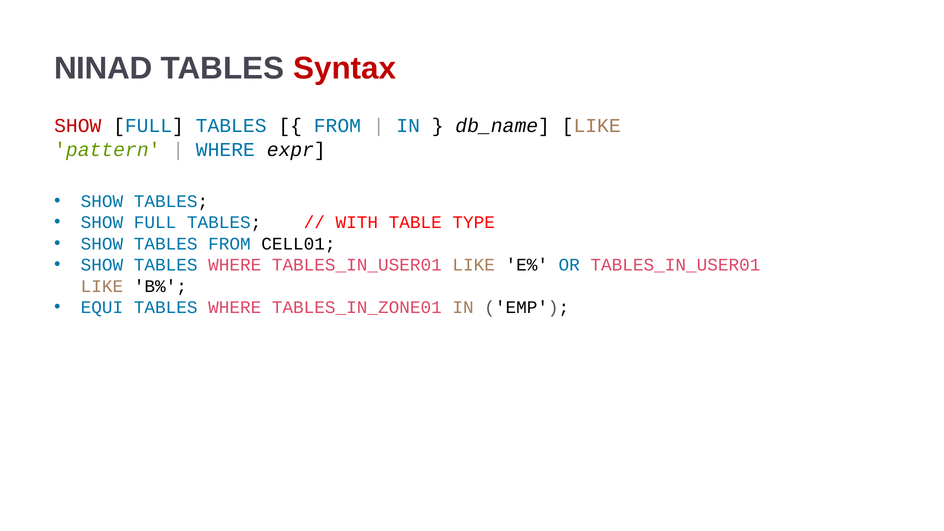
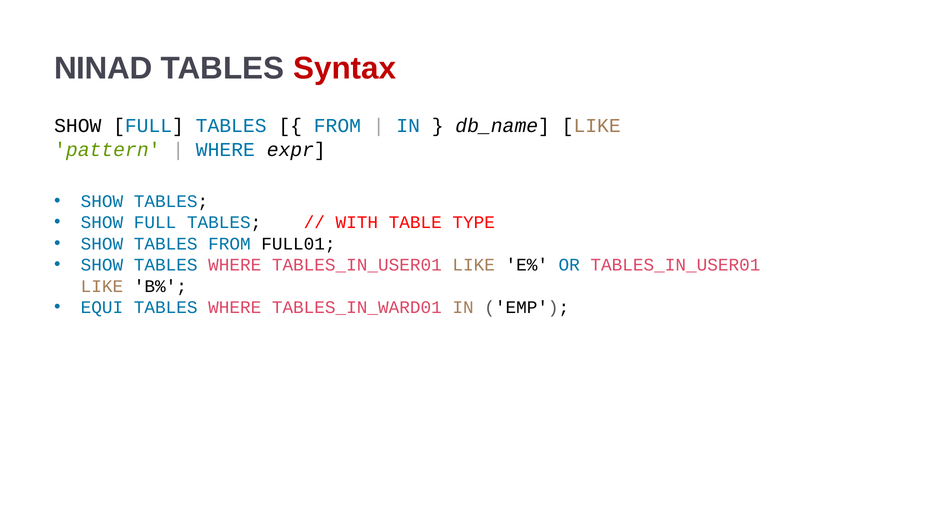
SHOW at (78, 126) colour: red -> black
CELL01: CELL01 -> FULL01
TABLES_IN_ZONE01: TABLES_IN_ZONE01 -> TABLES_IN_WARD01
